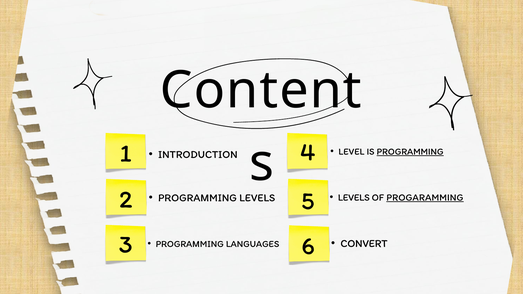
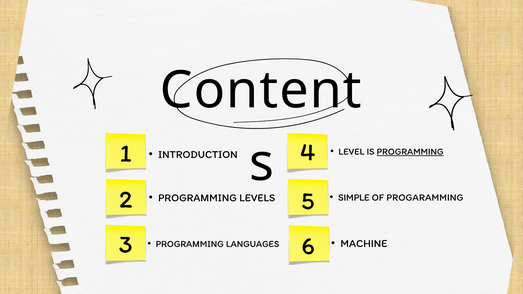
LEVELS at (354, 198): LEVELS -> SIMPLE
PROGARAMMING underline: present -> none
CONVERT: CONVERT -> MACHINE
